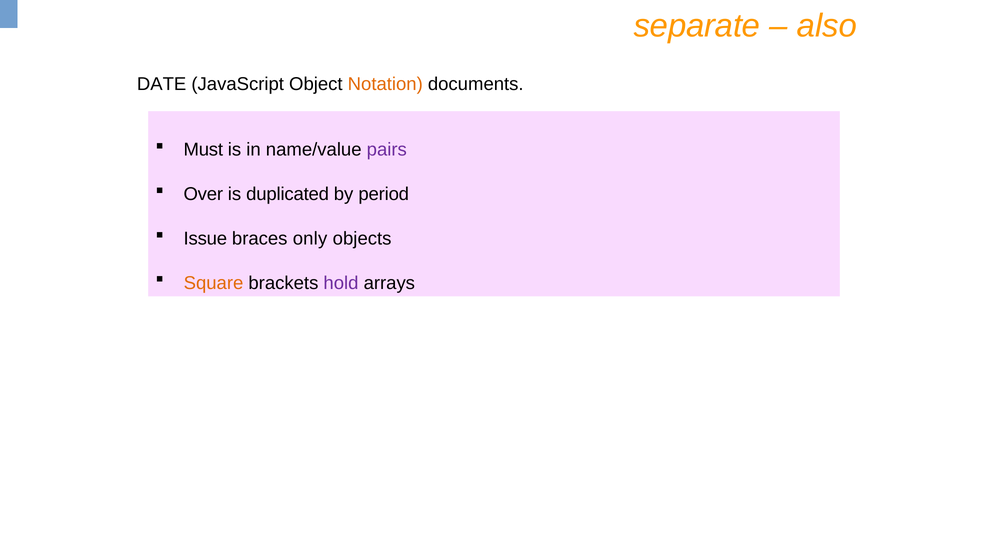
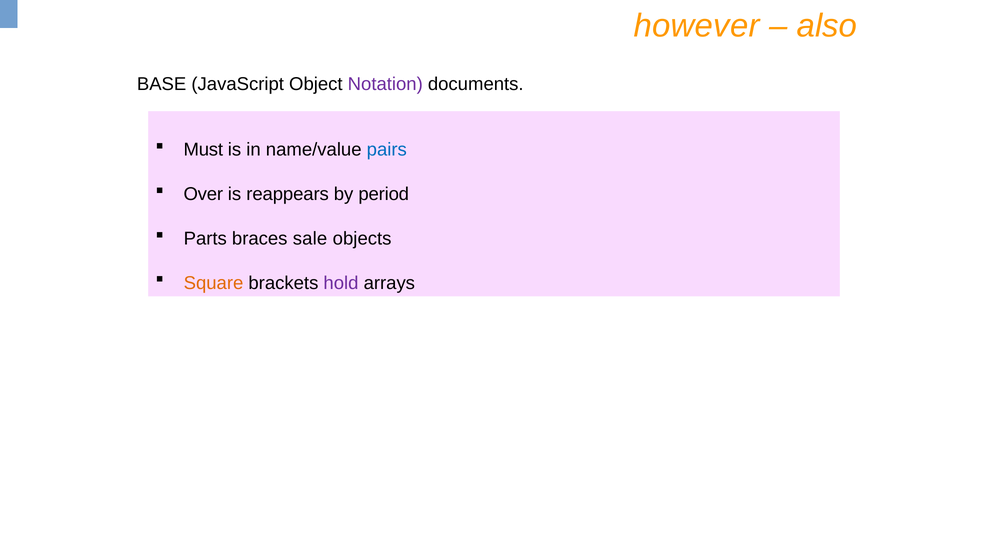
separate: separate -> however
DATE: DATE -> BASE
Notation colour: orange -> purple
pairs colour: purple -> blue
duplicated: duplicated -> reappears
Issue: Issue -> Parts
only: only -> sale
